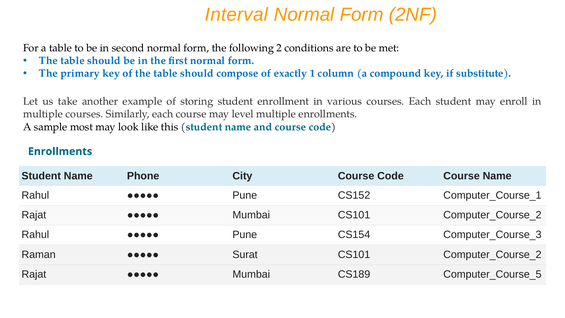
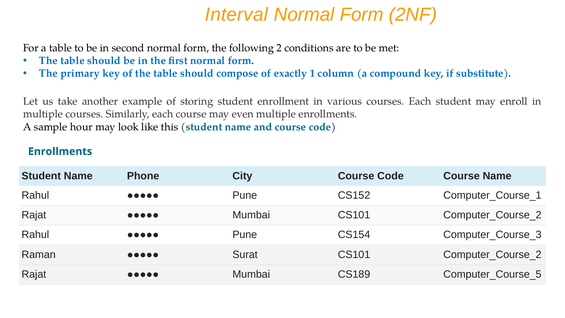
level: level -> even
most: most -> hour
